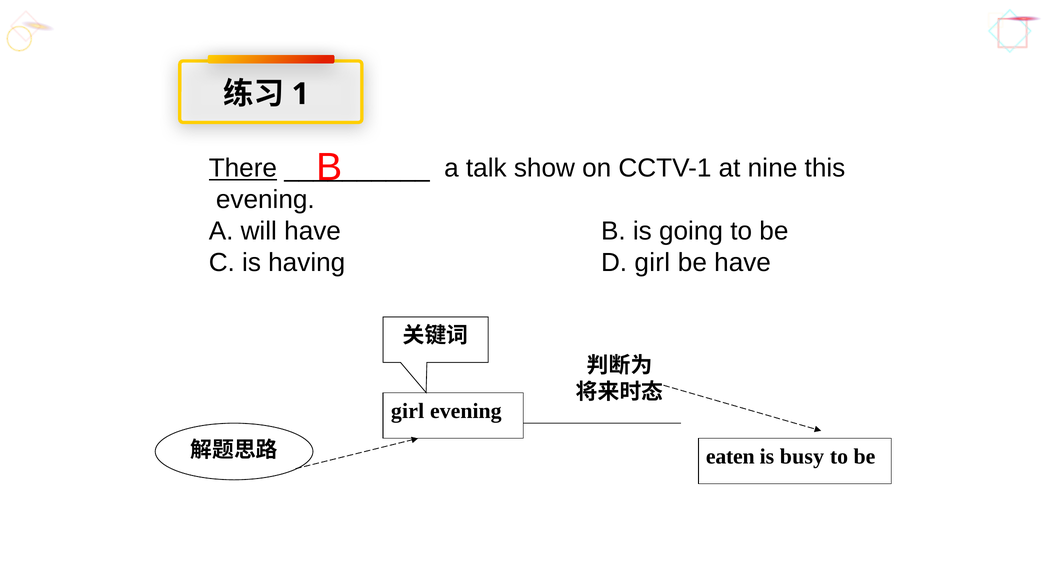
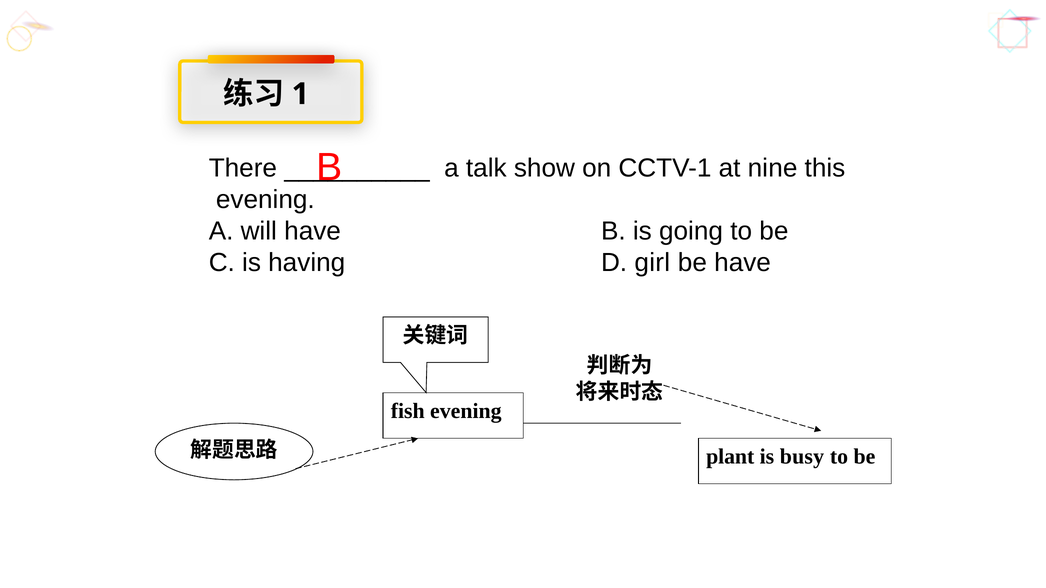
There underline: present -> none
girl at (408, 412): girl -> fish
eaten: eaten -> plant
